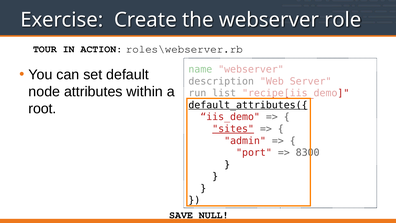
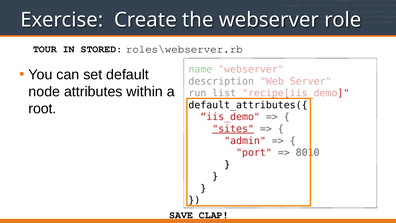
ACTION: ACTION -> STORED
default_attributes({ underline: present -> none
8300: 8300 -> 8010
NULL: NULL -> CLAP
